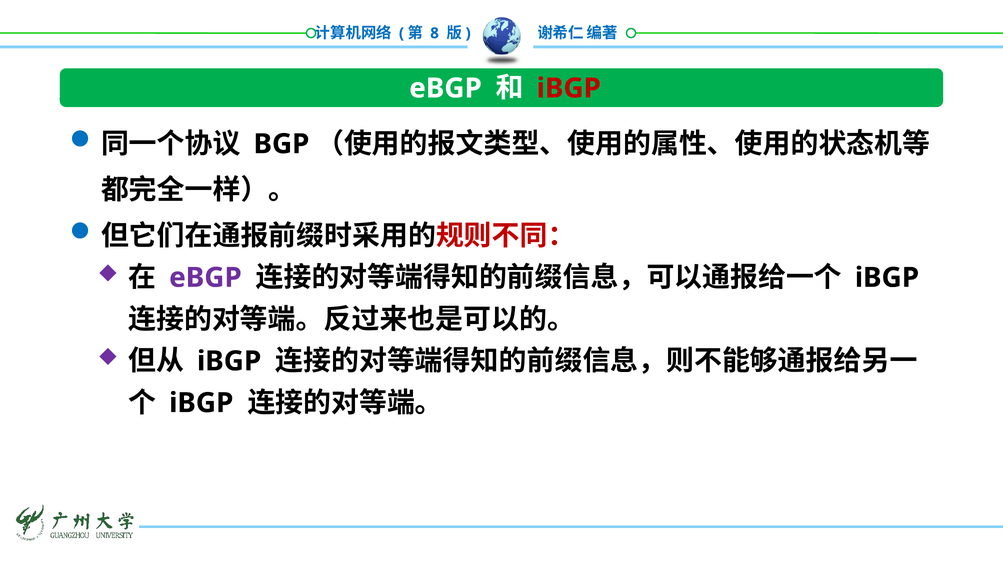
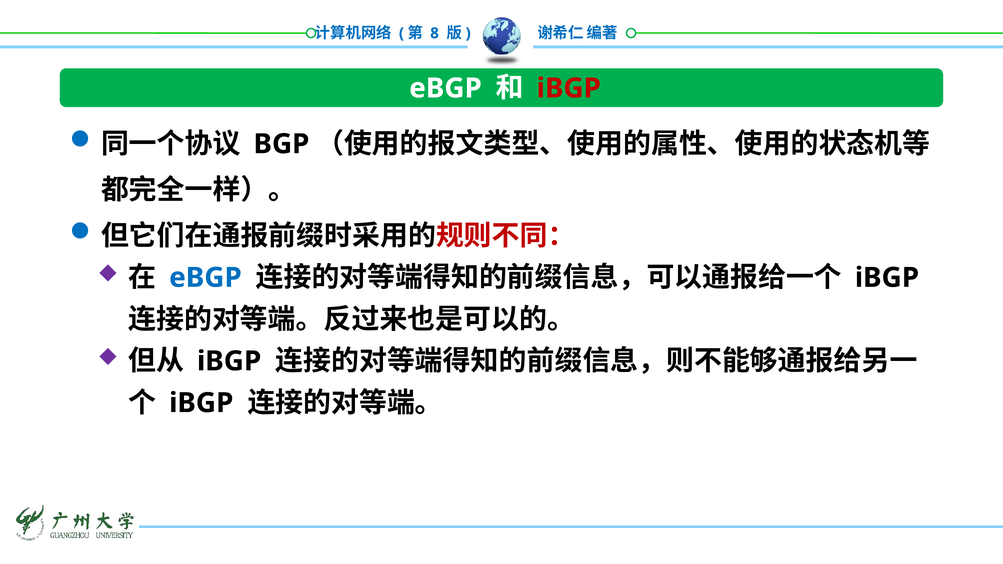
eBGP at (205, 278) colour: purple -> blue
